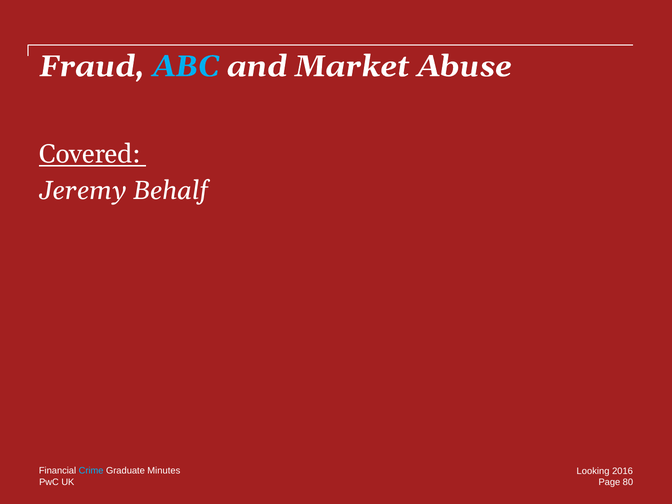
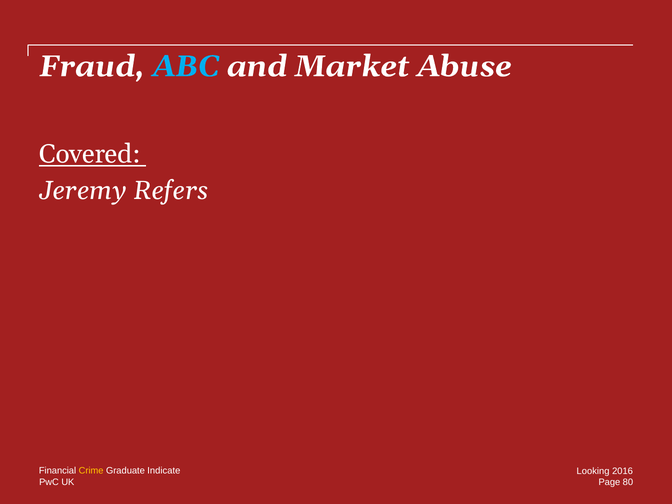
Behalf: Behalf -> Refers
Crime colour: light blue -> yellow
Minutes: Minutes -> Indicate
